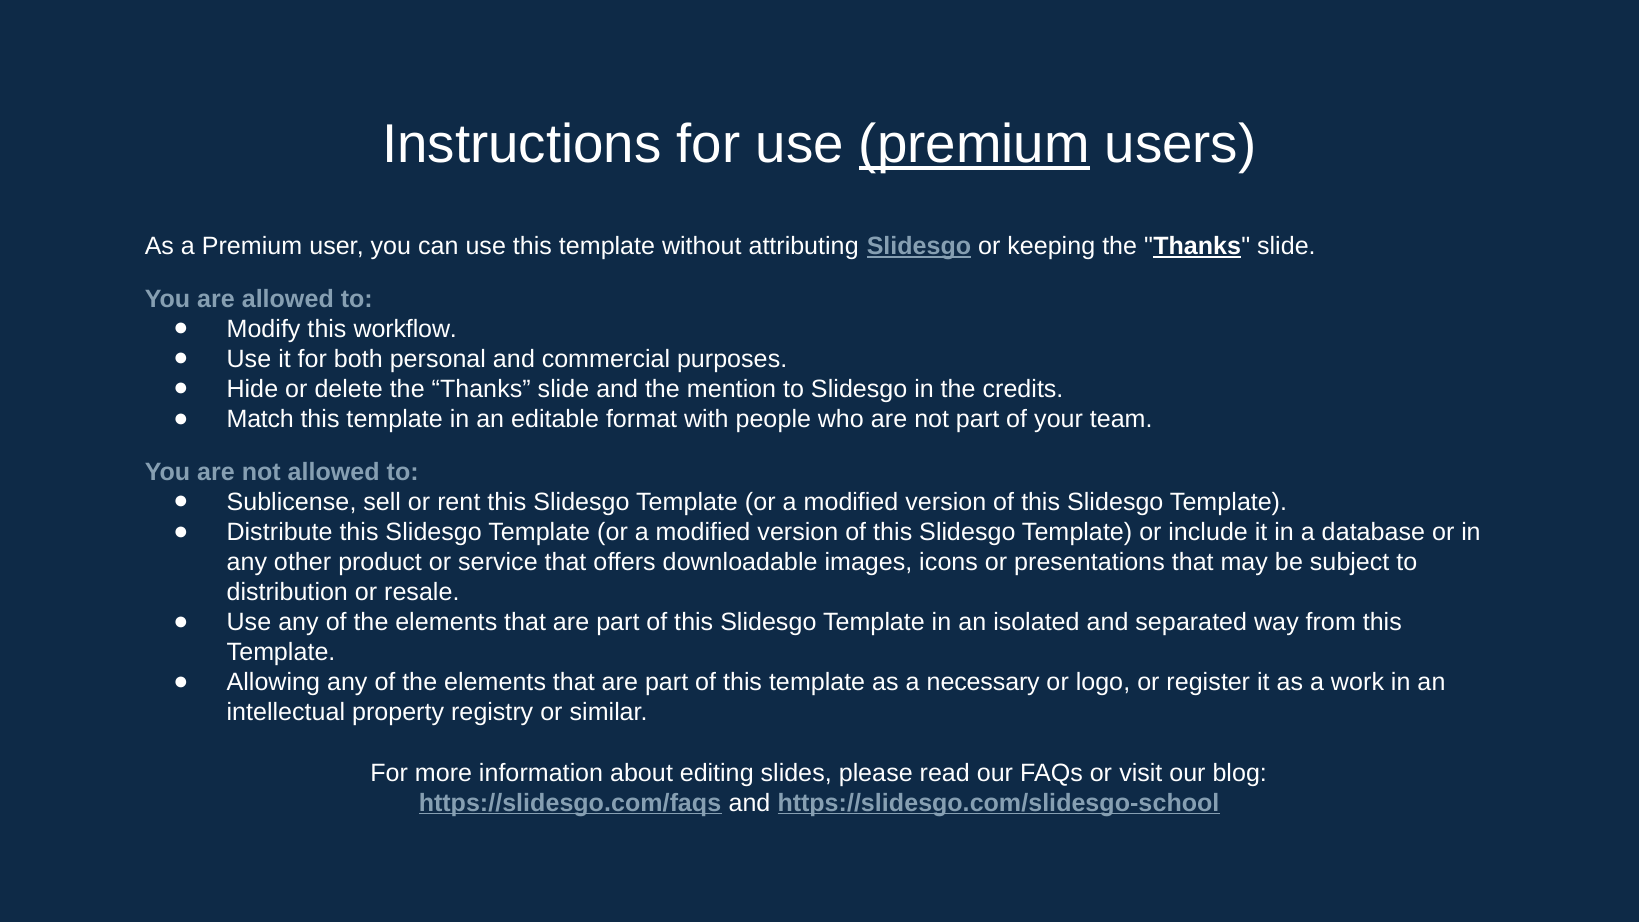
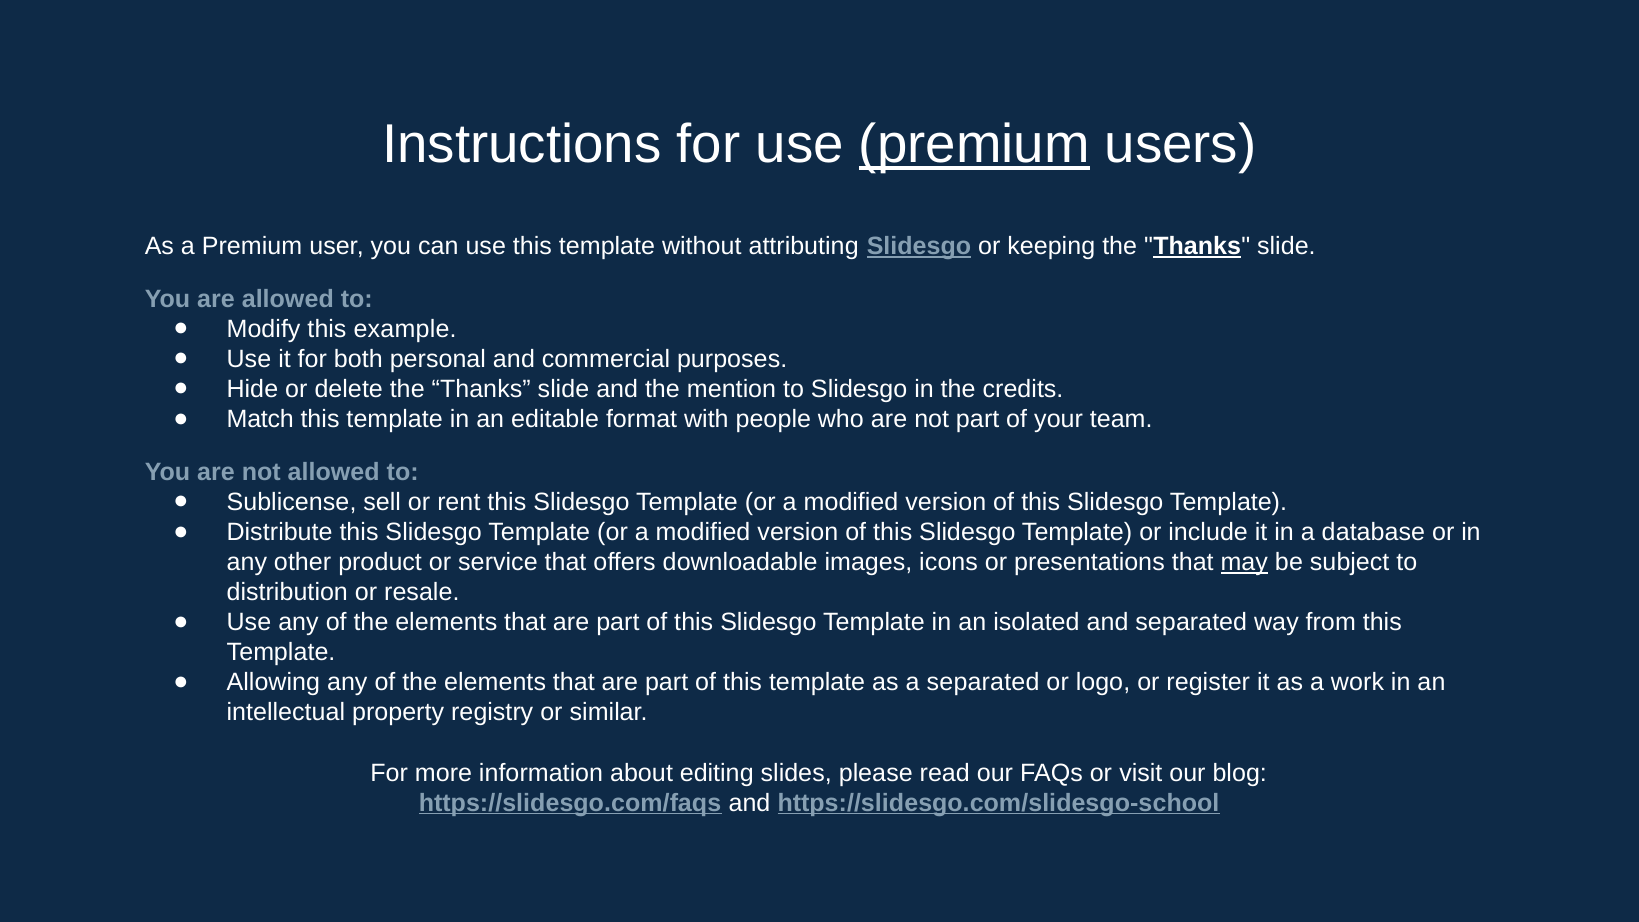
workflow: workflow -> example
may underline: none -> present
a necessary: necessary -> separated
